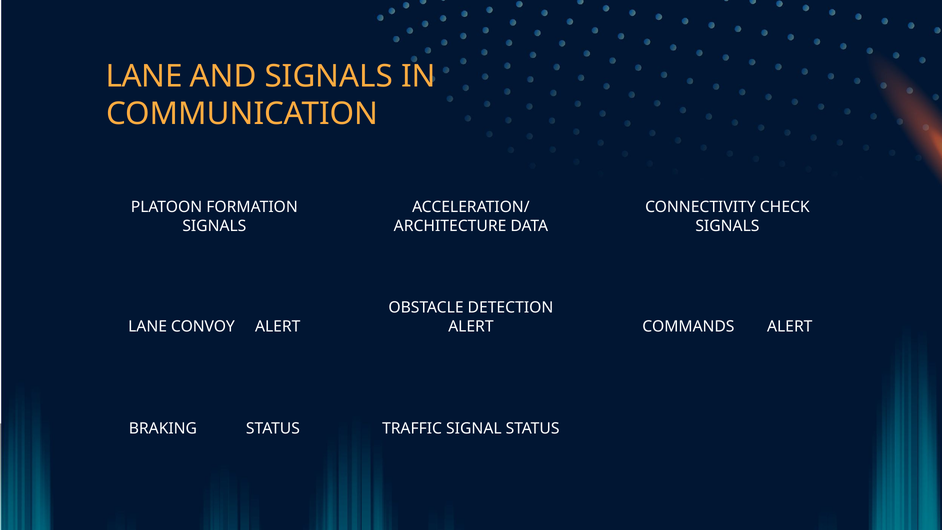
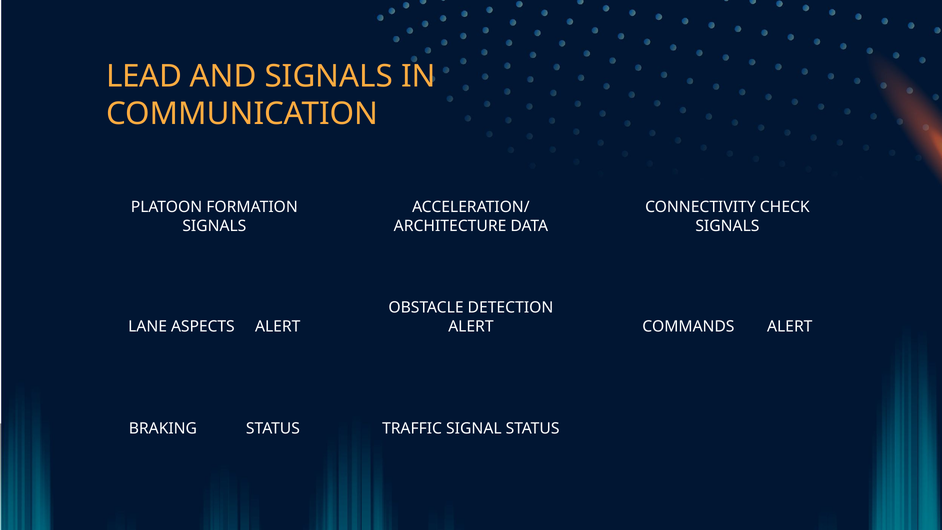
LANE at (144, 76): LANE -> LEAD
CONVOY: CONVOY -> ASPECTS
